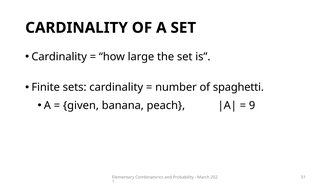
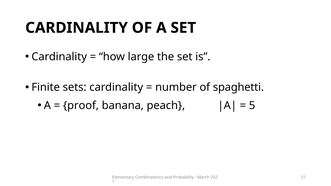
given: given -> proof
9: 9 -> 5
